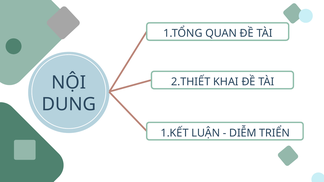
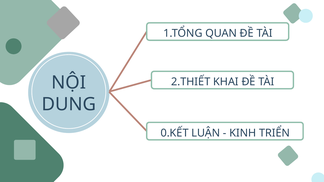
1.KẾT: 1.KẾT -> 0.KẾT
DIỄM: DIỄM -> KINH
